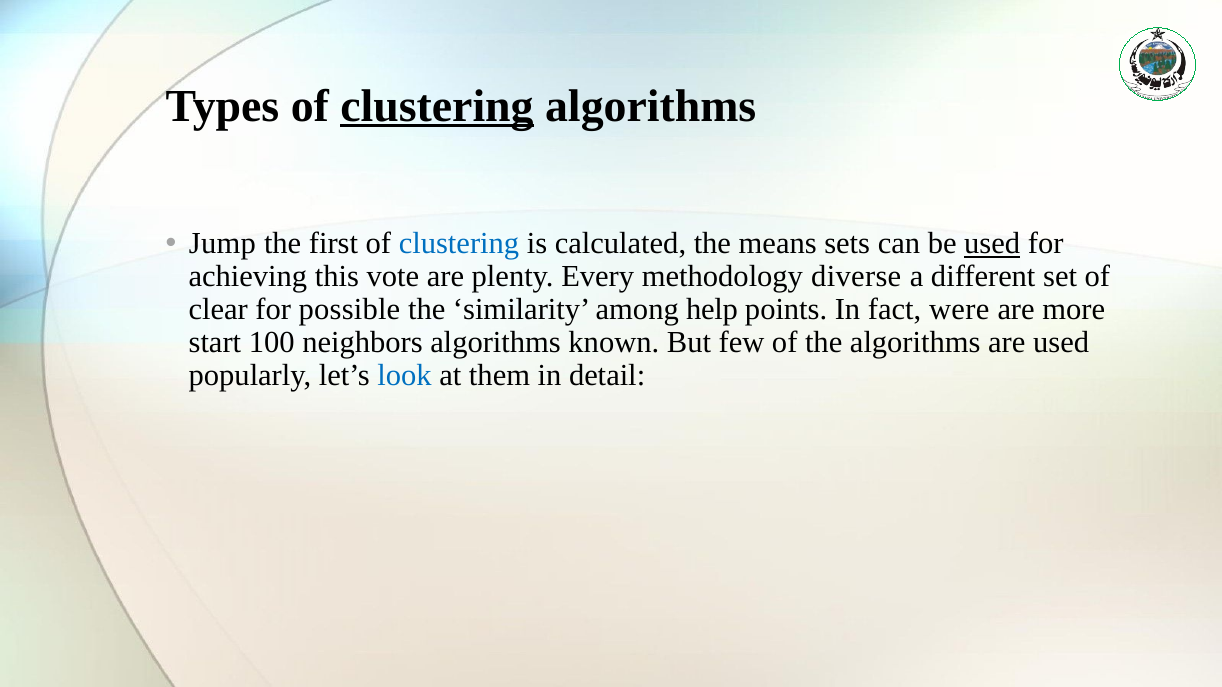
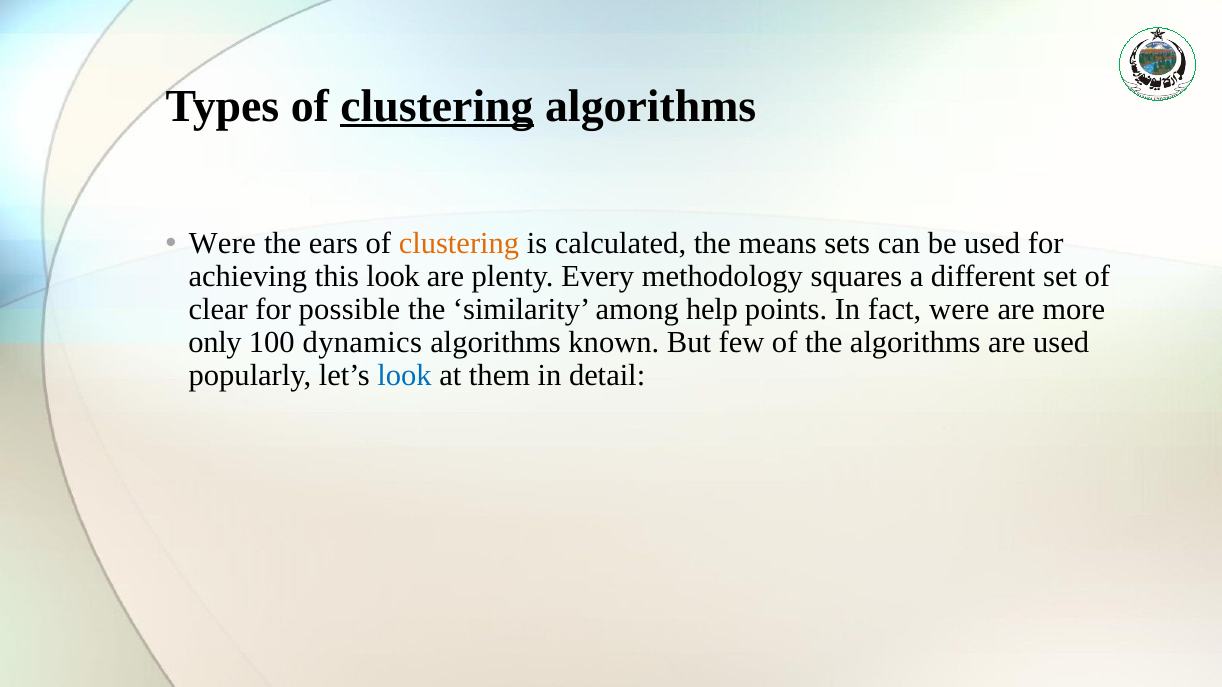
Jump at (222, 244): Jump -> Were
first: first -> ears
clustering at (459, 244) colour: blue -> orange
used at (992, 244) underline: present -> none
this vote: vote -> look
diverse: diverse -> squares
start: start -> only
neighbors: neighbors -> dynamics
